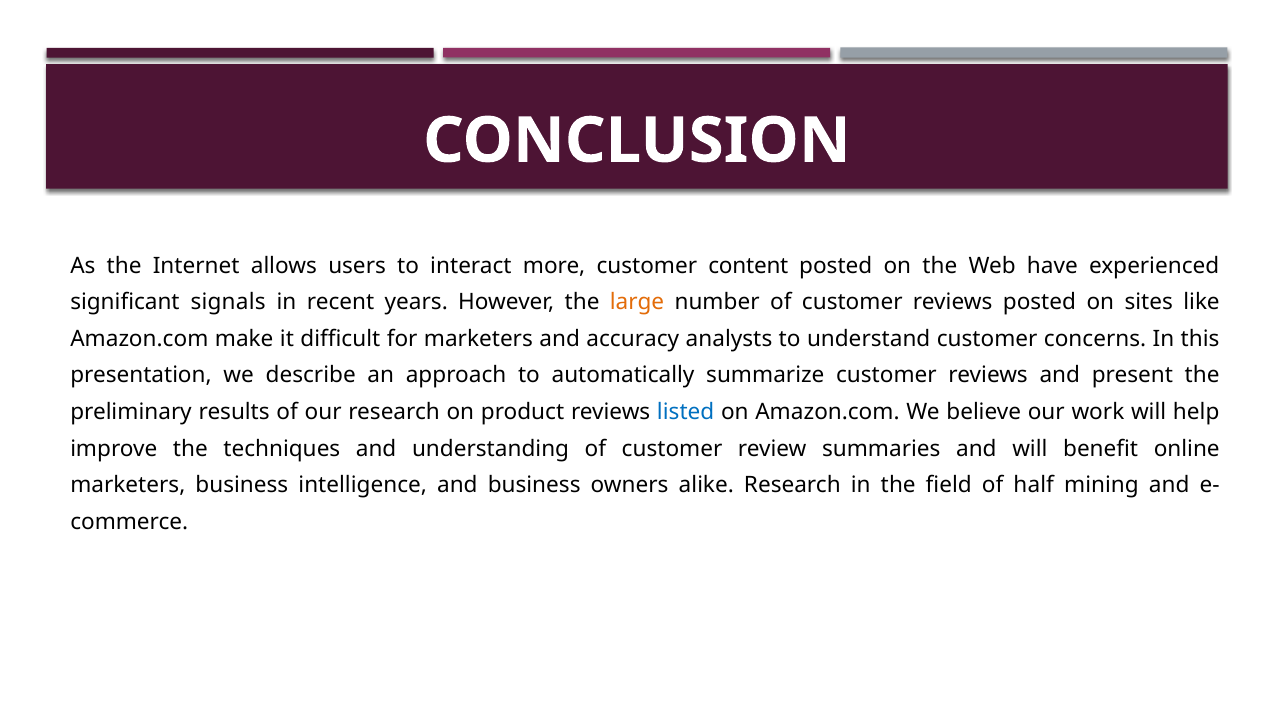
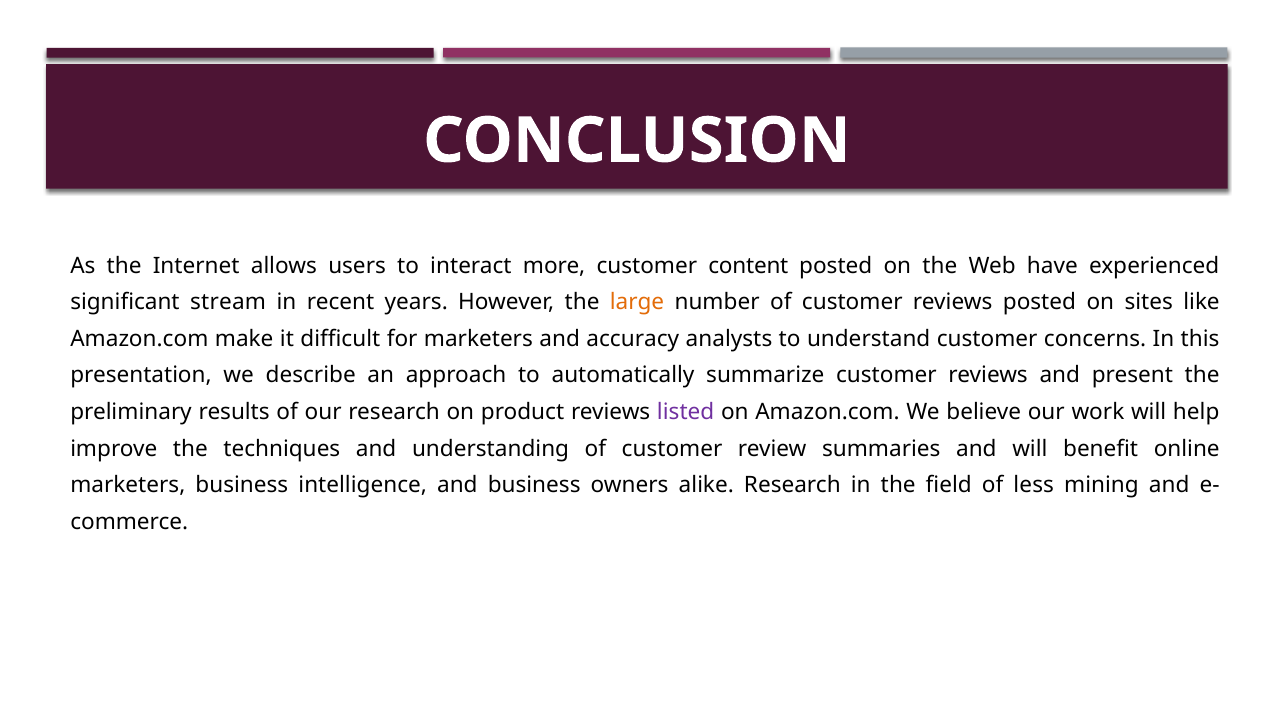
signals: signals -> stream
listed colour: blue -> purple
half: half -> less
